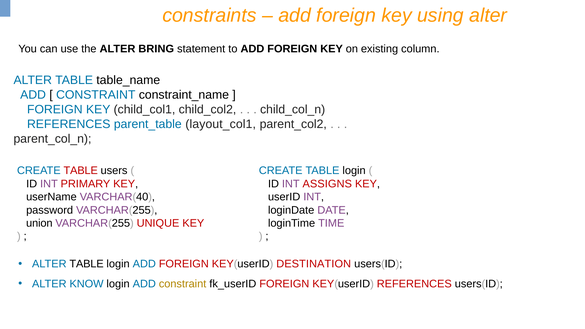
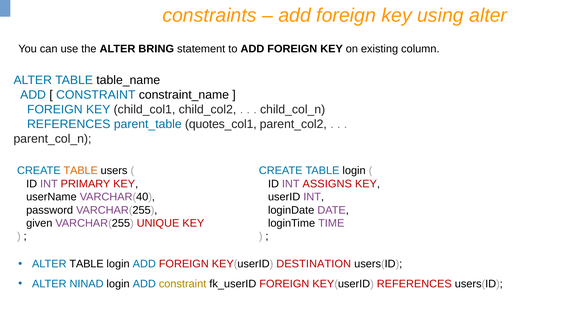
layout_col1: layout_col1 -> quotes_col1
TABLE at (81, 171) colour: red -> orange
union: union -> given
KNOW: KNOW -> NINAD
